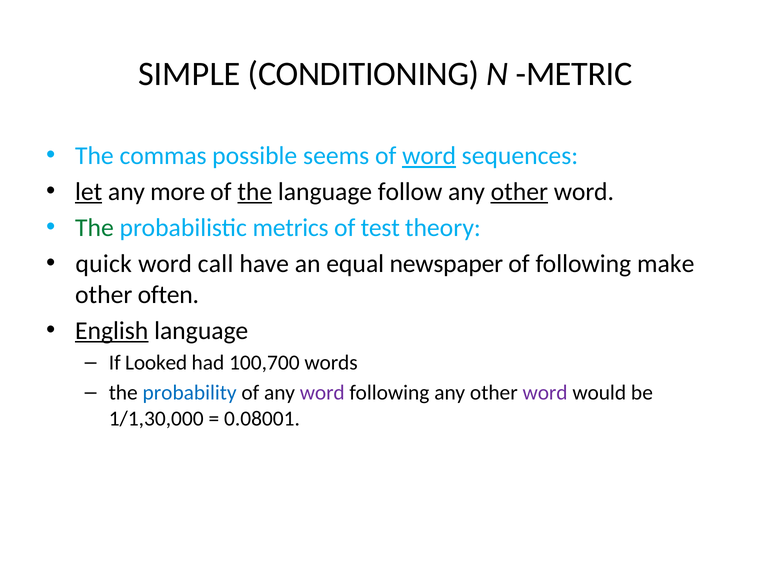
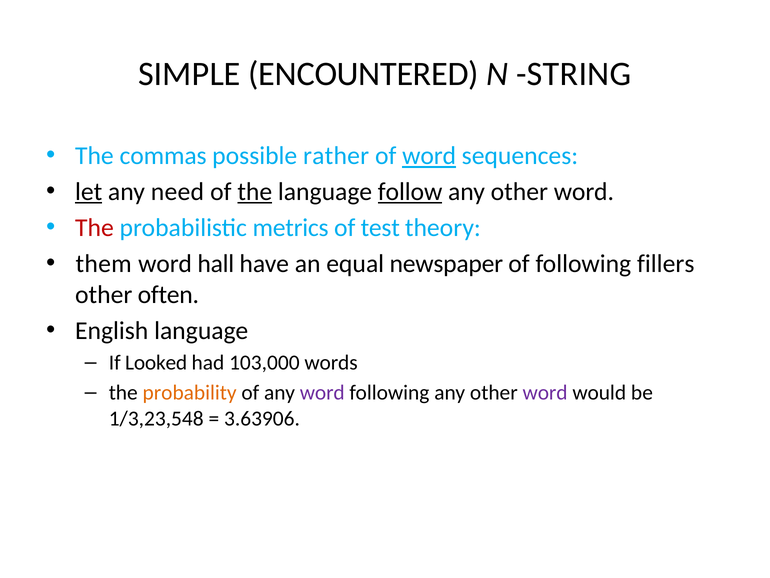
CONDITIONING: CONDITIONING -> ENCOUNTERED
METRIC: METRIC -> STRING
seems: seems -> rather
more: more -> need
follow underline: none -> present
other at (519, 192) underline: present -> none
The at (94, 228) colour: green -> red
quick: quick -> them
call: call -> hall
make: make -> fillers
English underline: present -> none
100,700: 100,700 -> 103,000
probability colour: blue -> orange
1/1,30,000: 1/1,30,000 -> 1/3,23,548
0.08001: 0.08001 -> 3.63906
